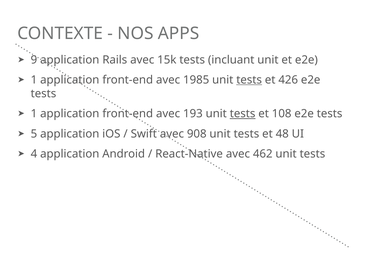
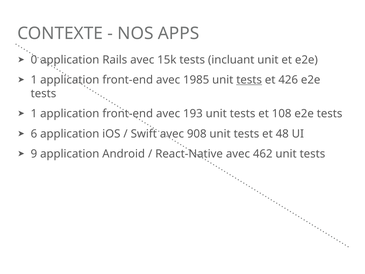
9: 9 -> 0
tests at (243, 114) underline: present -> none
5: 5 -> 6
4: 4 -> 9
